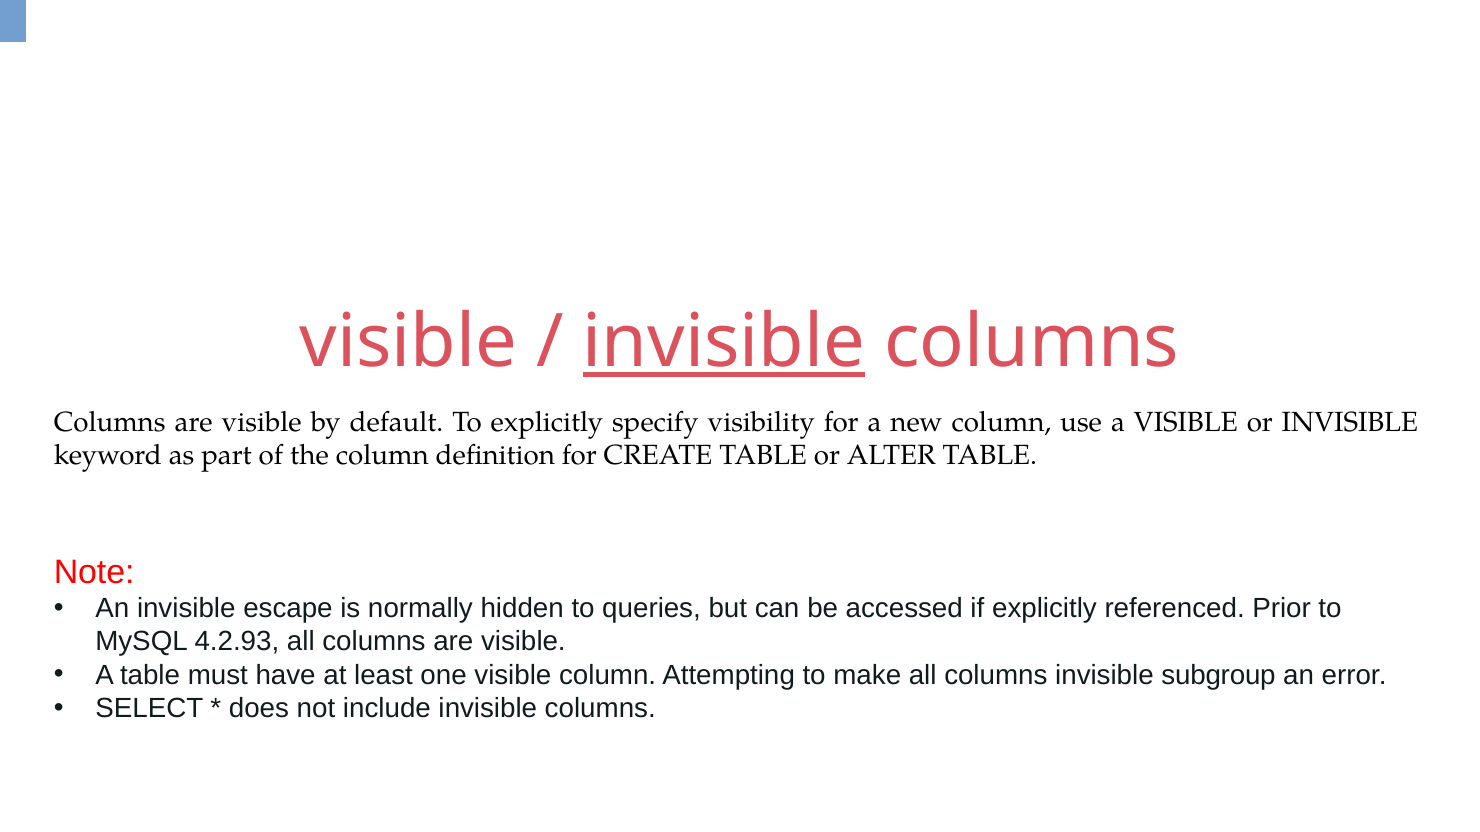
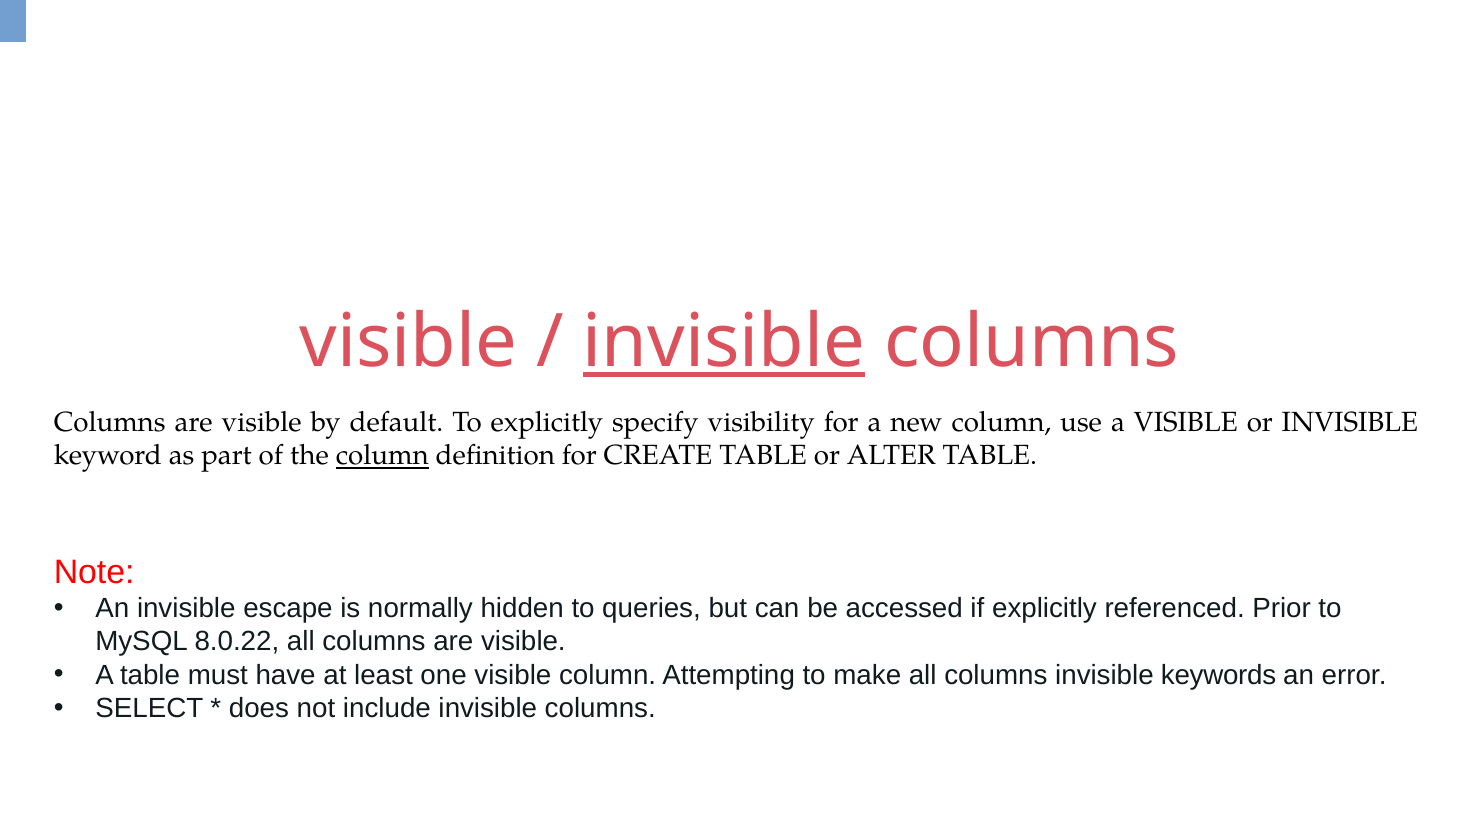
column at (382, 456) underline: none -> present
4.2.93: 4.2.93 -> 8.0.22
subgroup: subgroup -> keywords
